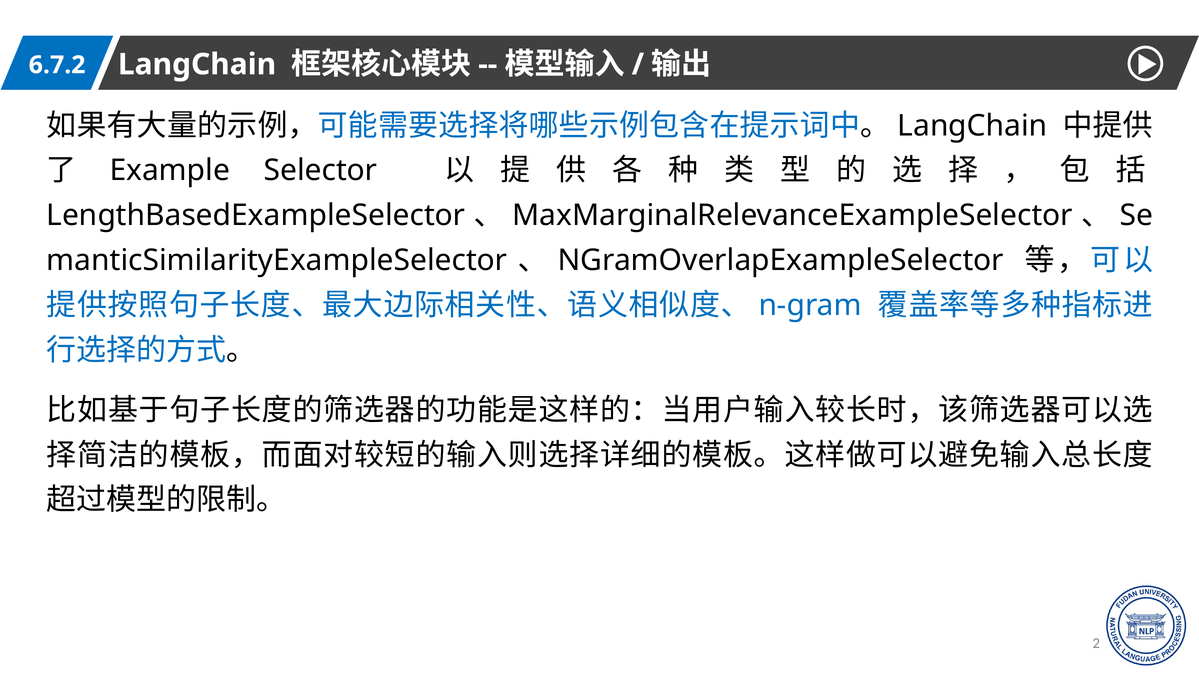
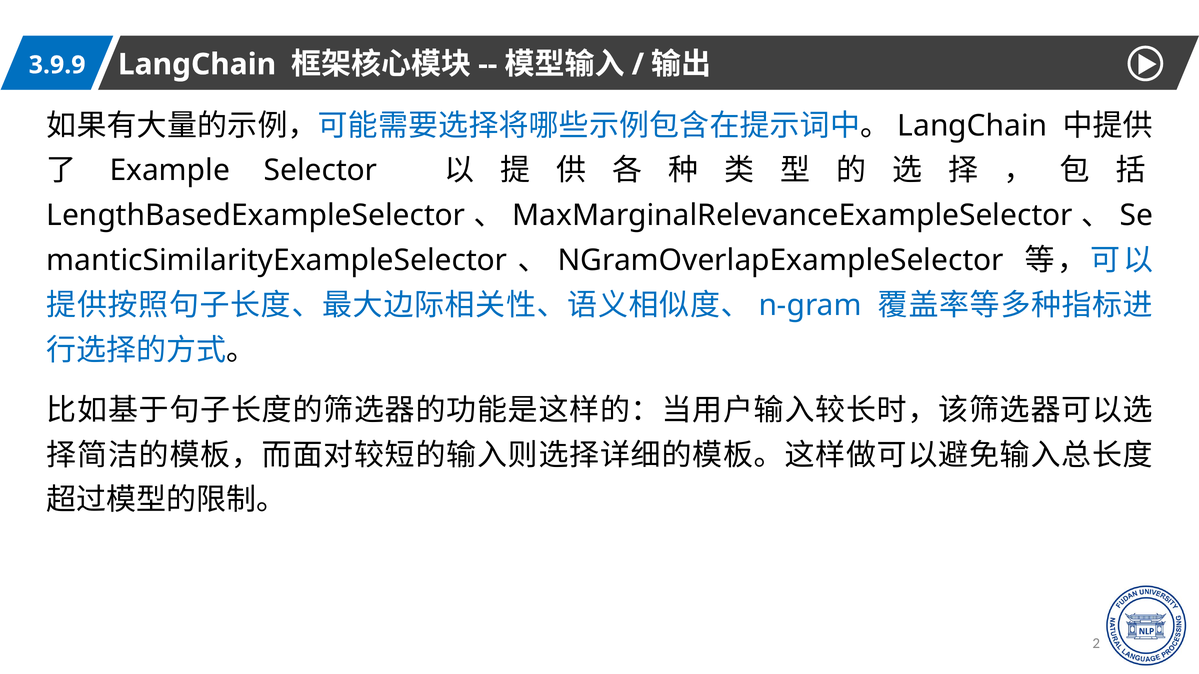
6.7.2: 6.7.2 -> 3.9.9
